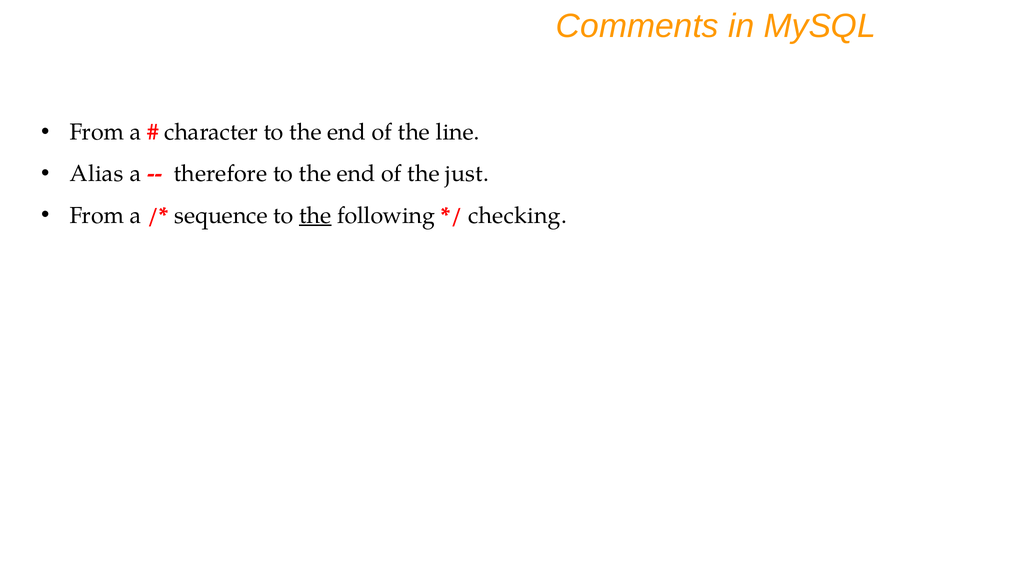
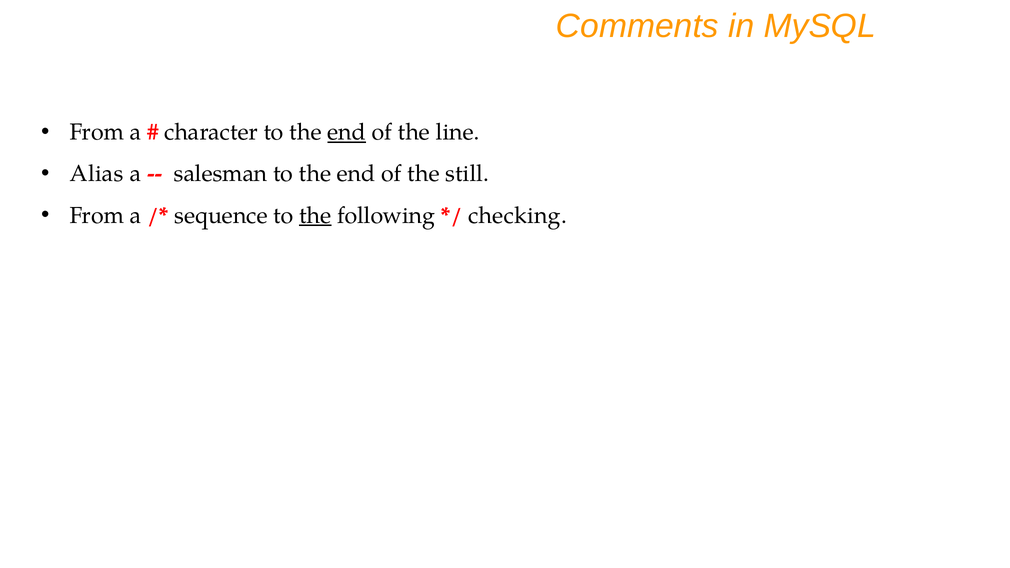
end at (347, 132) underline: none -> present
therefore: therefore -> salesman
just: just -> still
